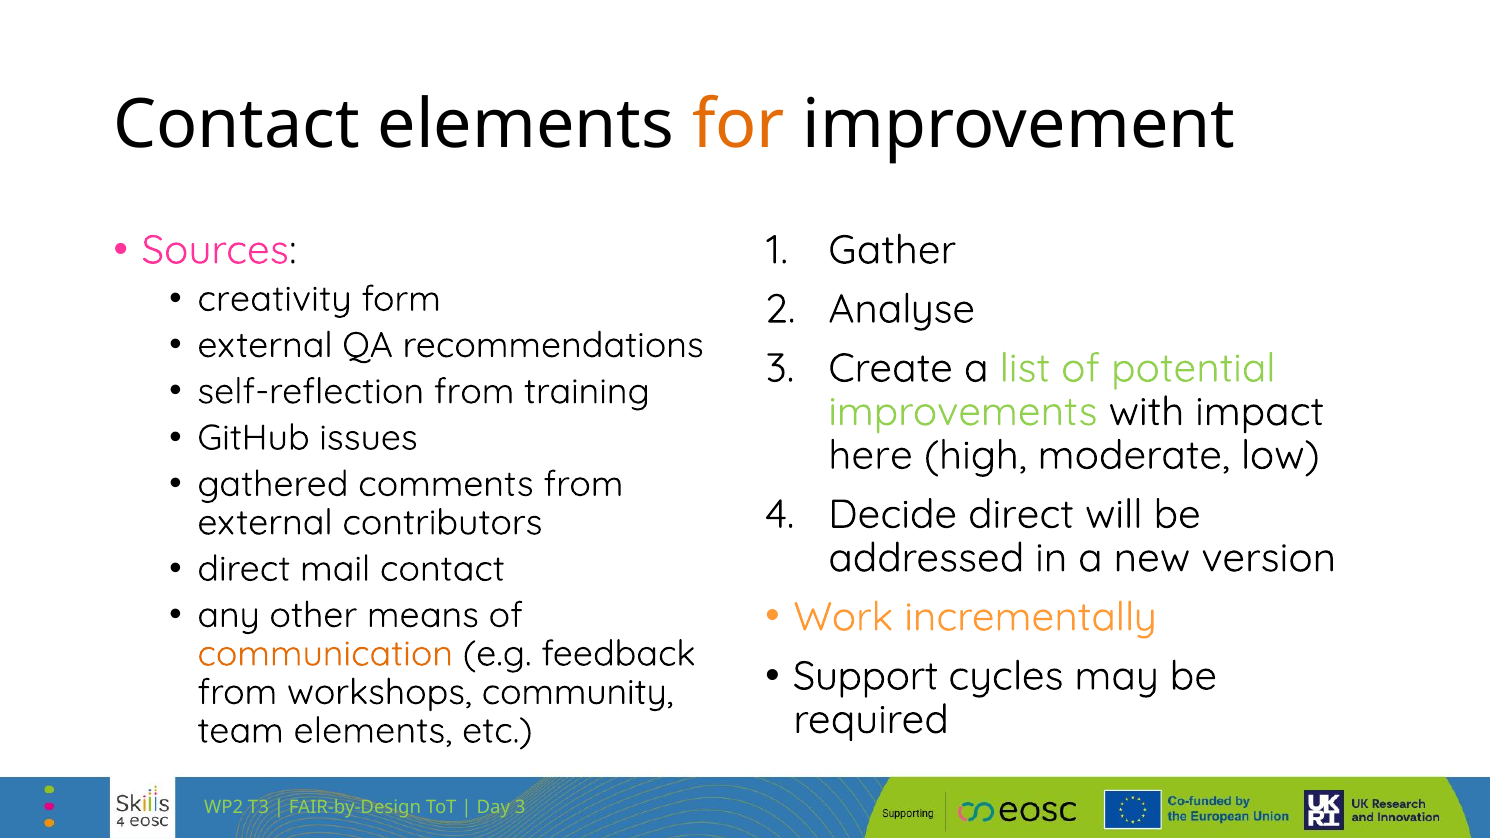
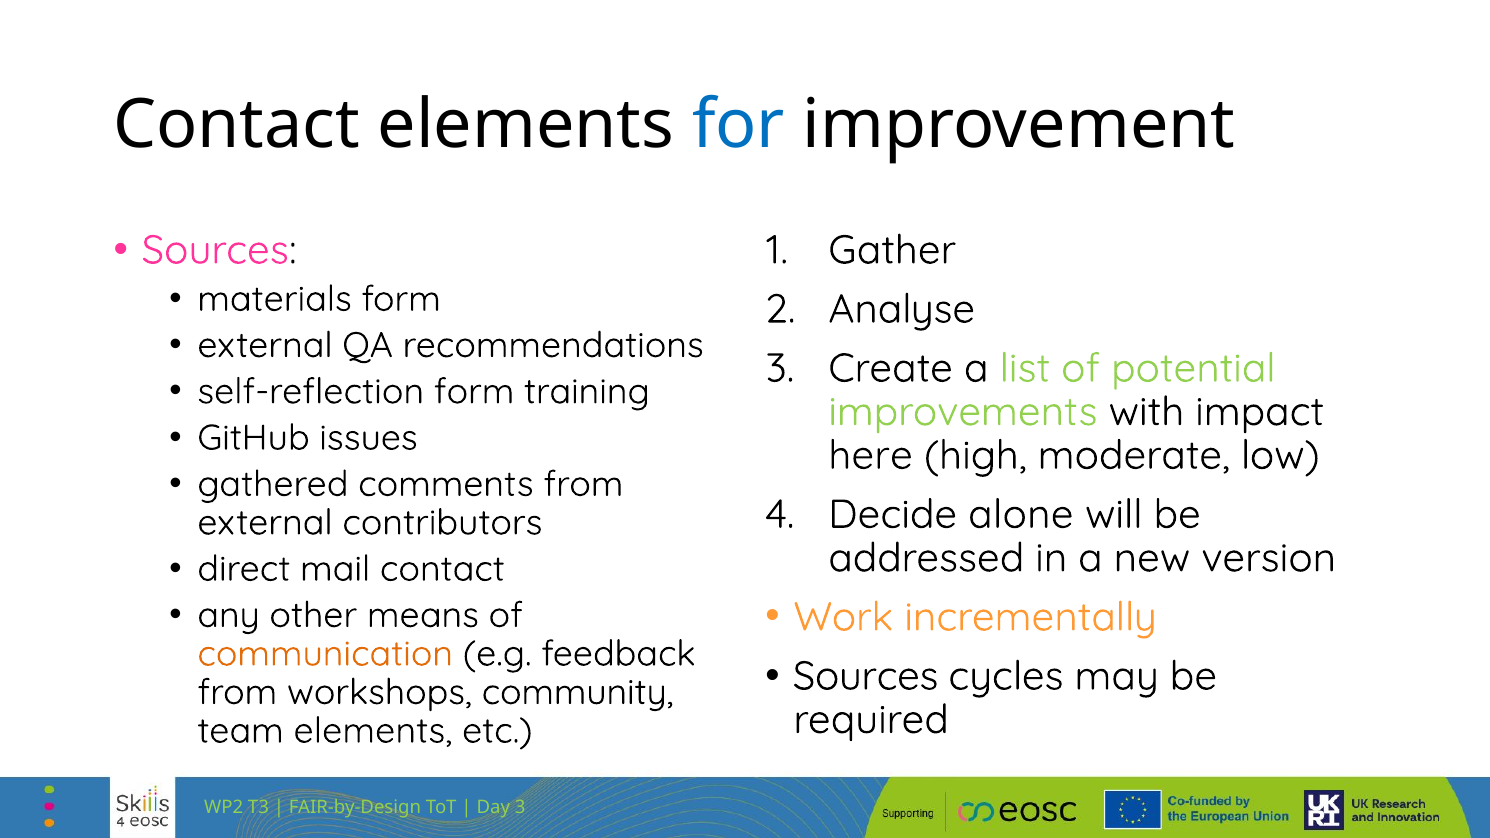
for colour: orange -> blue
creativity: creativity -> materials
self-reflection from: from -> form
Decide direct: direct -> alone
Support at (866, 676): Support -> Sources
